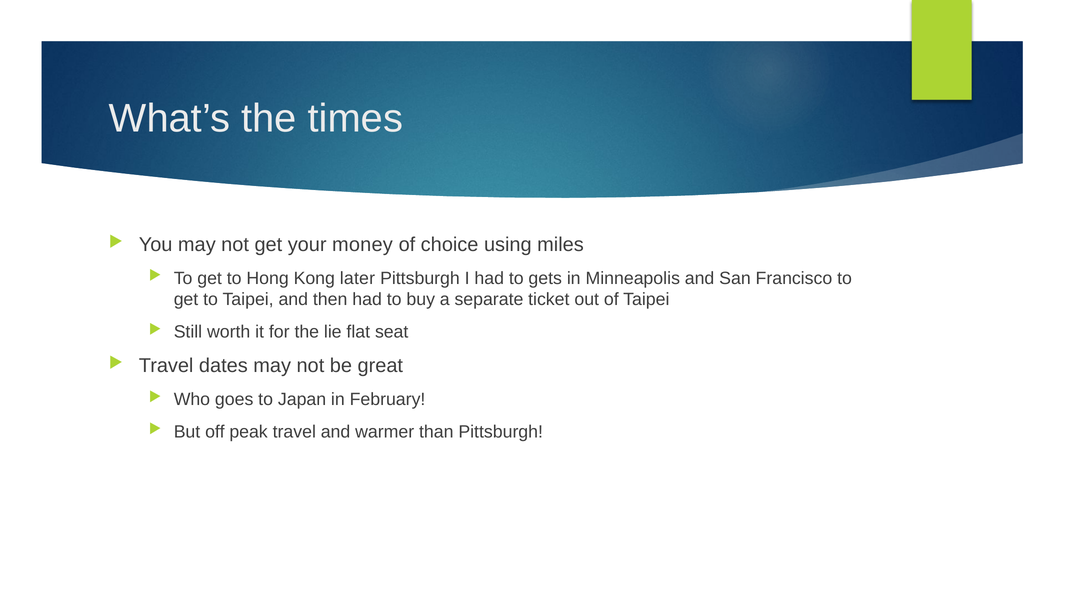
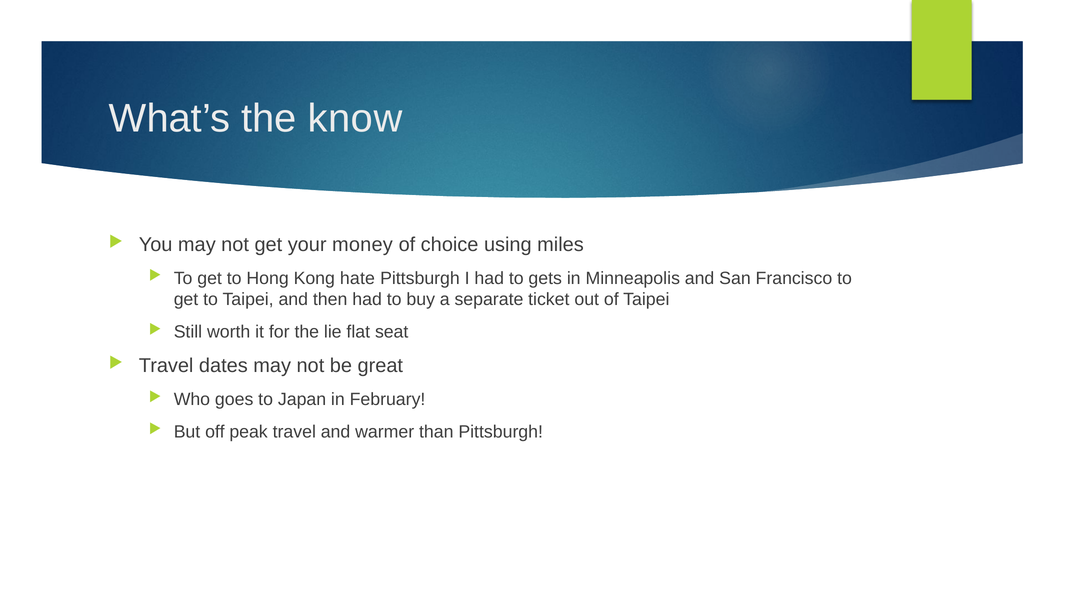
times: times -> know
later: later -> hate
